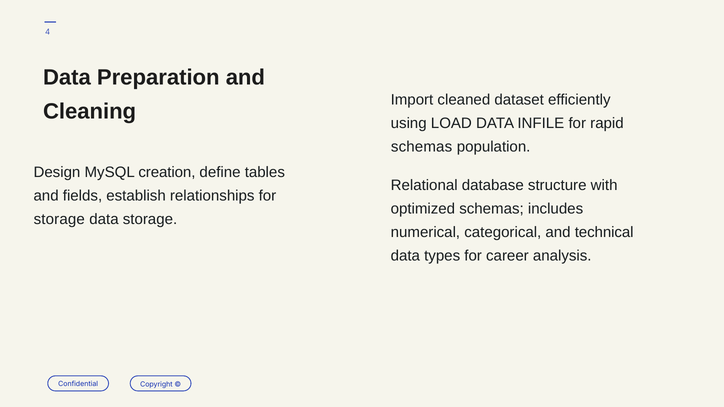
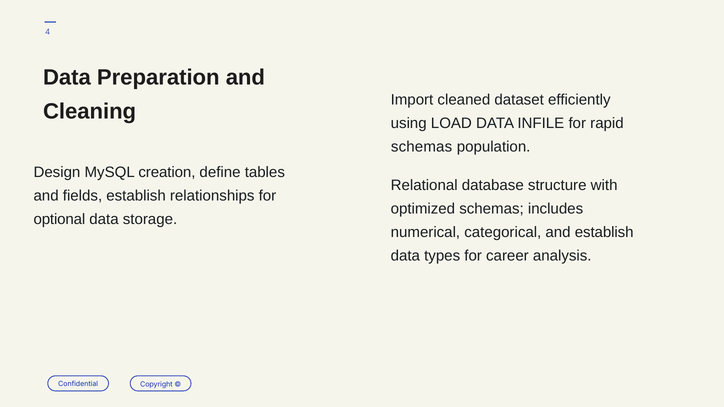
storage at (59, 219): storage -> optional
and technical: technical -> establish
